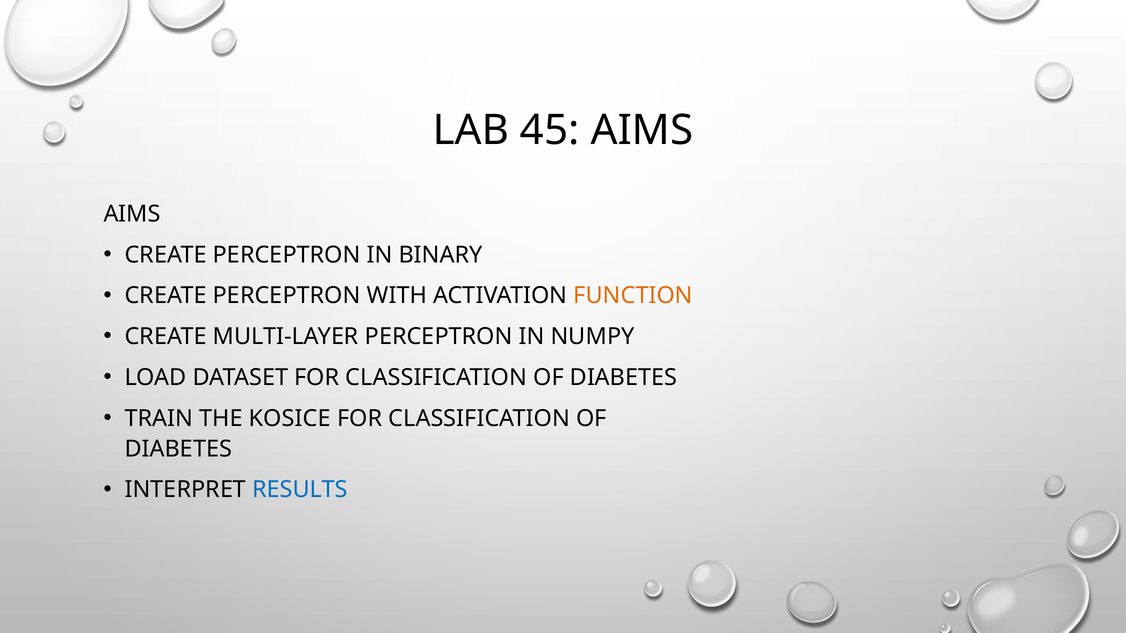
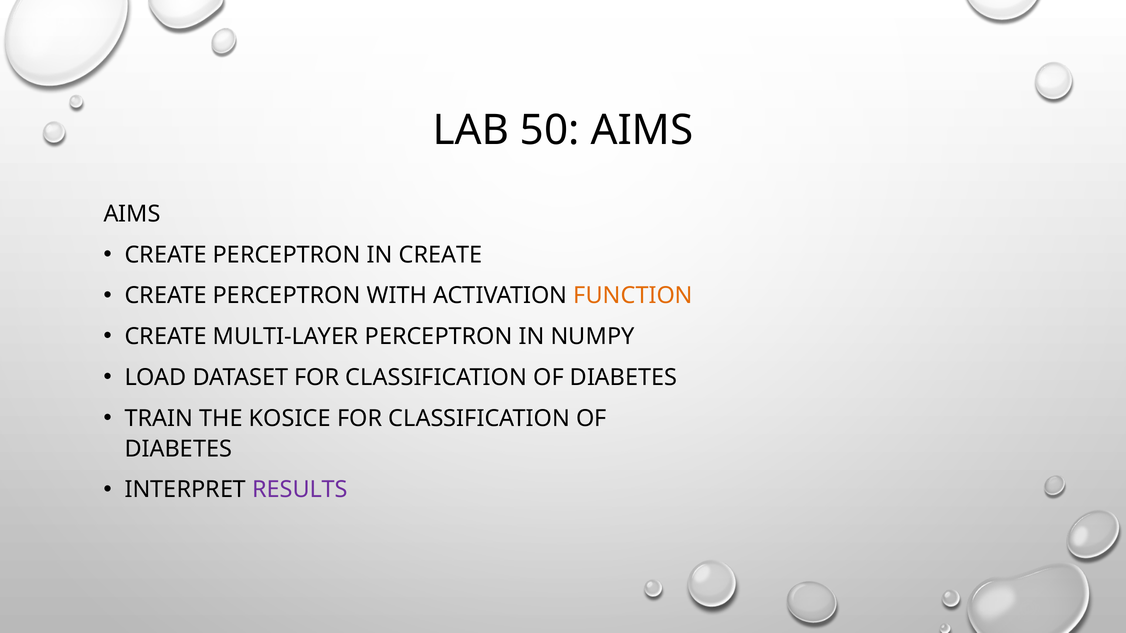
45: 45 -> 50
IN BINARY: BINARY -> CREATE
RESULTS colour: blue -> purple
